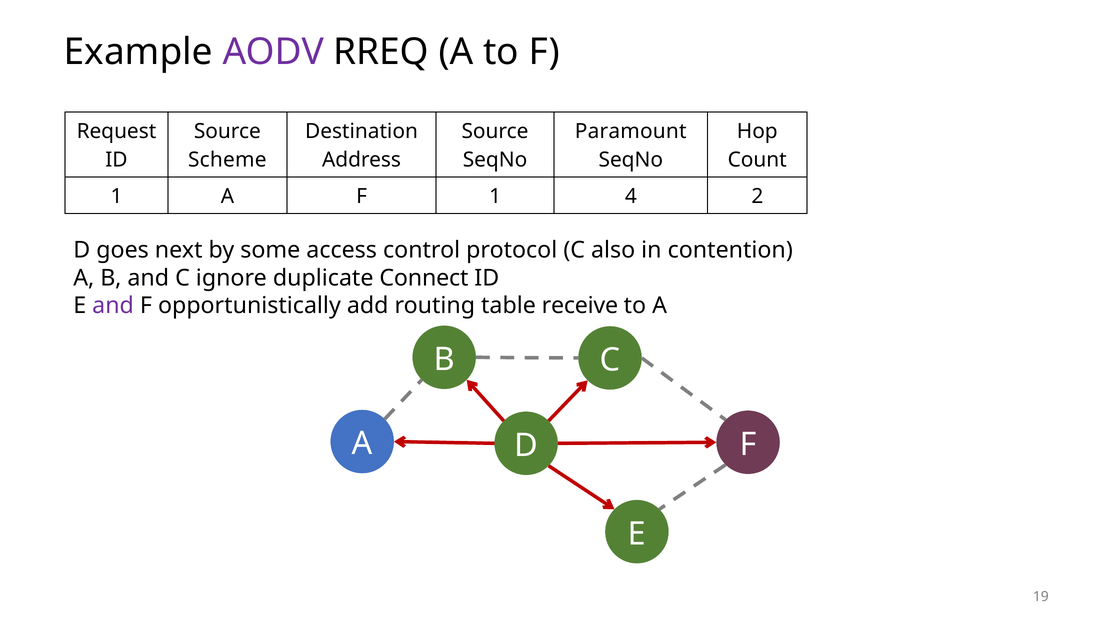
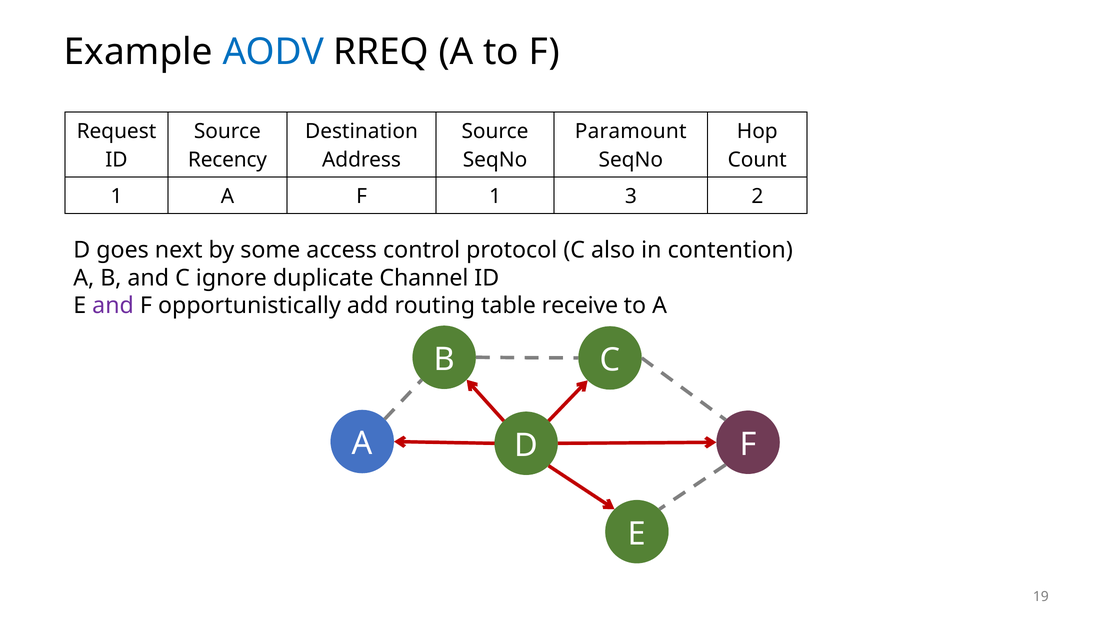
AODV colour: purple -> blue
Scheme: Scheme -> Recency
4: 4 -> 3
Connect: Connect -> Channel
